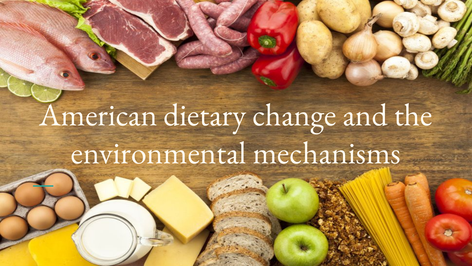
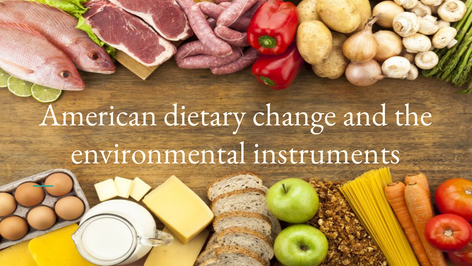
mechanisms: mechanisms -> instruments
